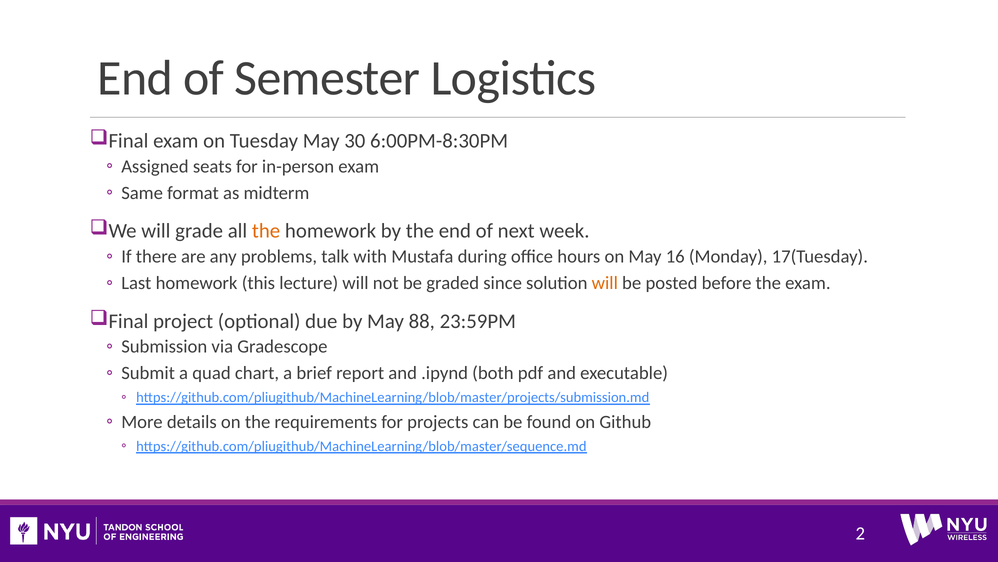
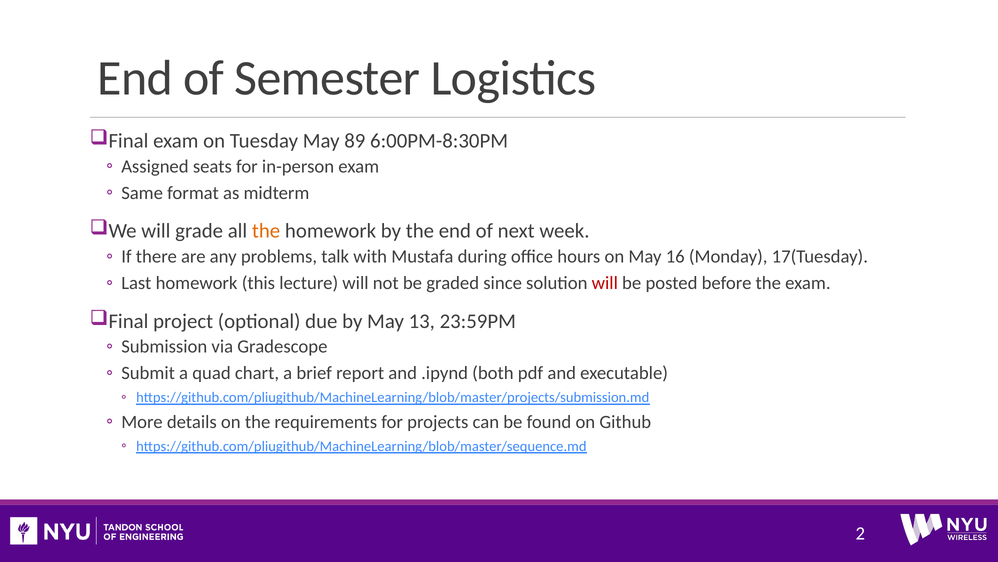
30: 30 -> 89
will at (605, 283) colour: orange -> red
88: 88 -> 13
